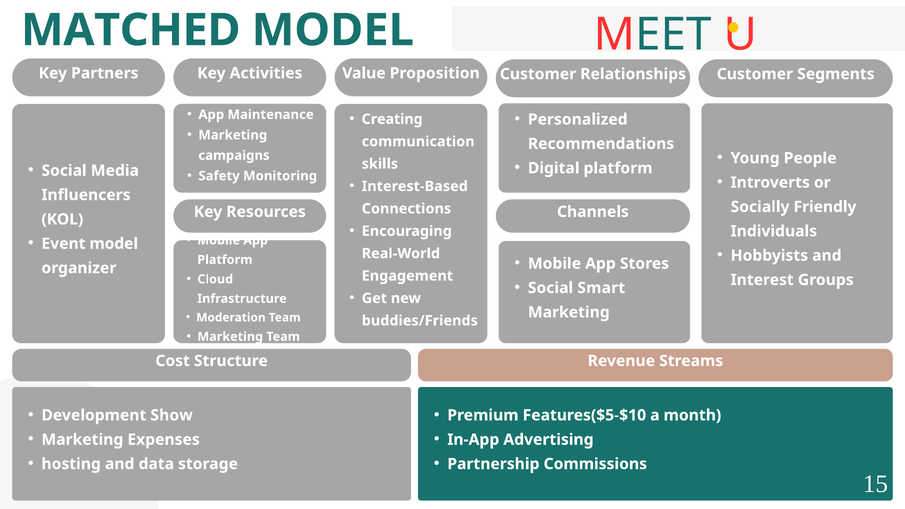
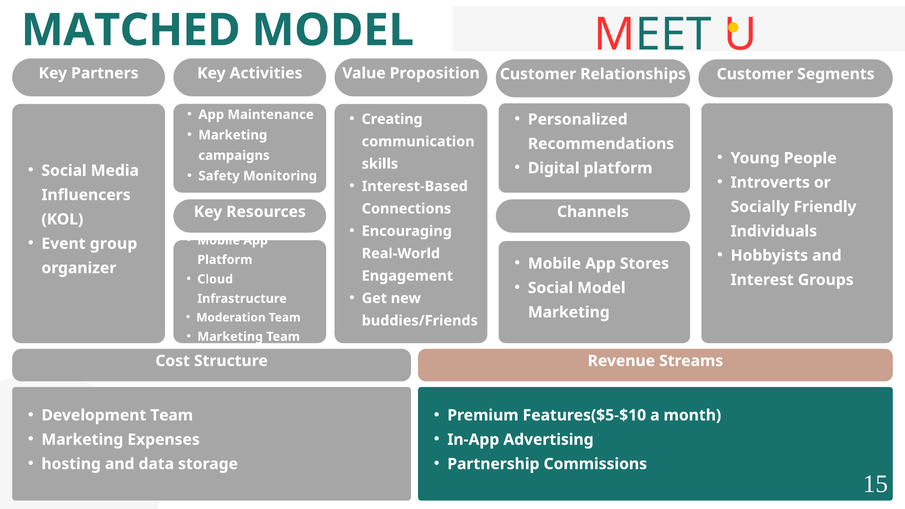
Event model: model -> group
Social Smart: Smart -> Model
Development Show: Show -> Team
